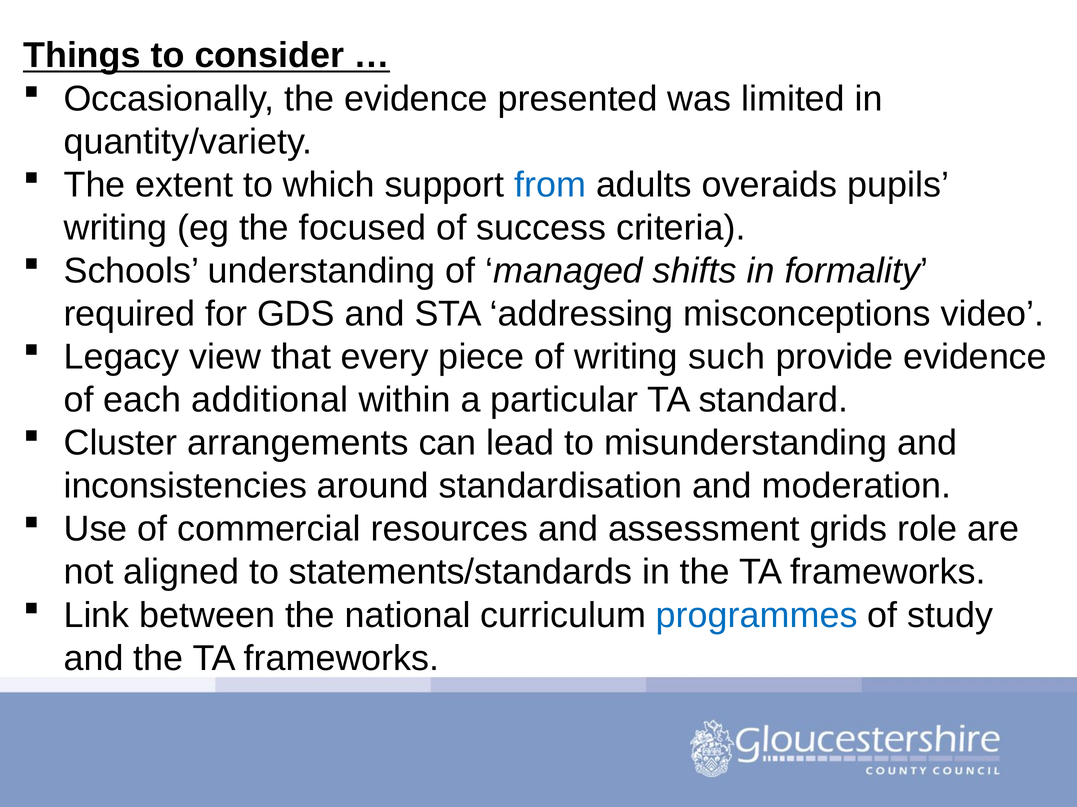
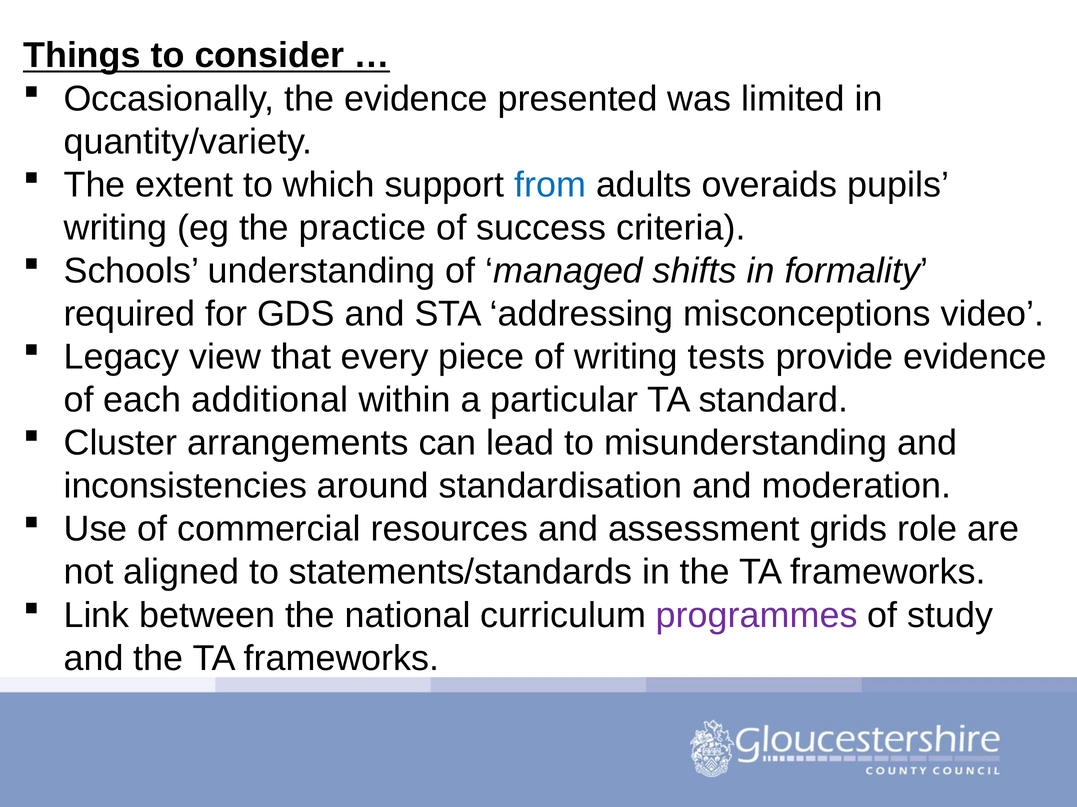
focused: focused -> practice
such: such -> tests
programmes colour: blue -> purple
